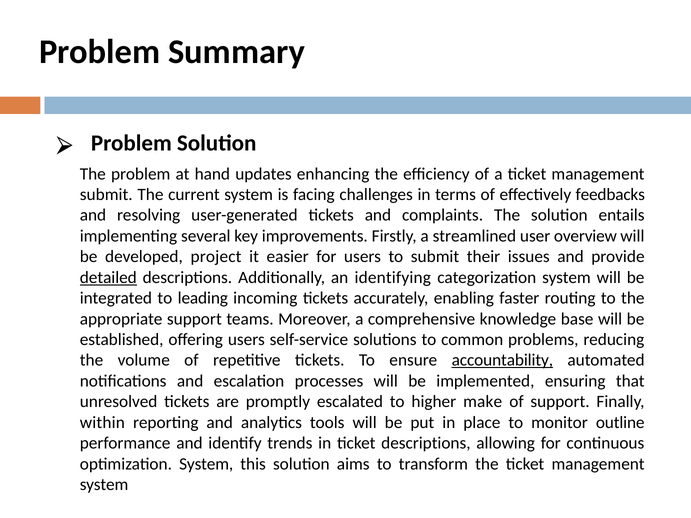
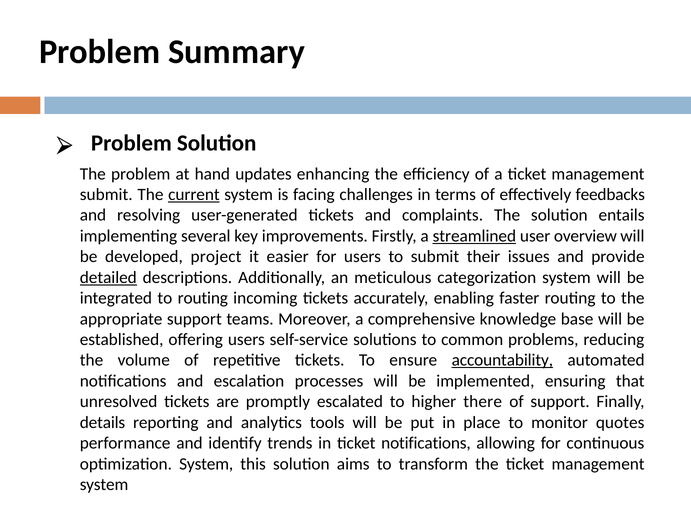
current underline: none -> present
streamlined underline: none -> present
identifying: identifying -> meticulous
to leading: leading -> routing
make: make -> there
within: within -> details
outline: outline -> quotes
ticket descriptions: descriptions -> notifications
